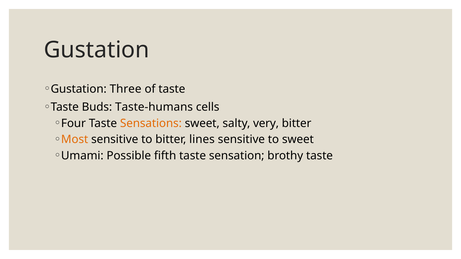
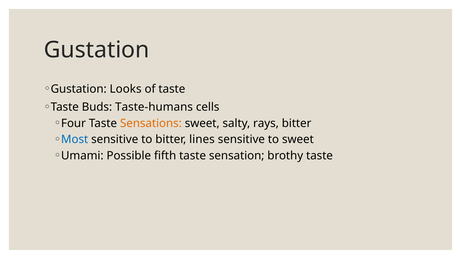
Three: Three -> Looks
very: very -> rays
Most colour: orange -> blue
